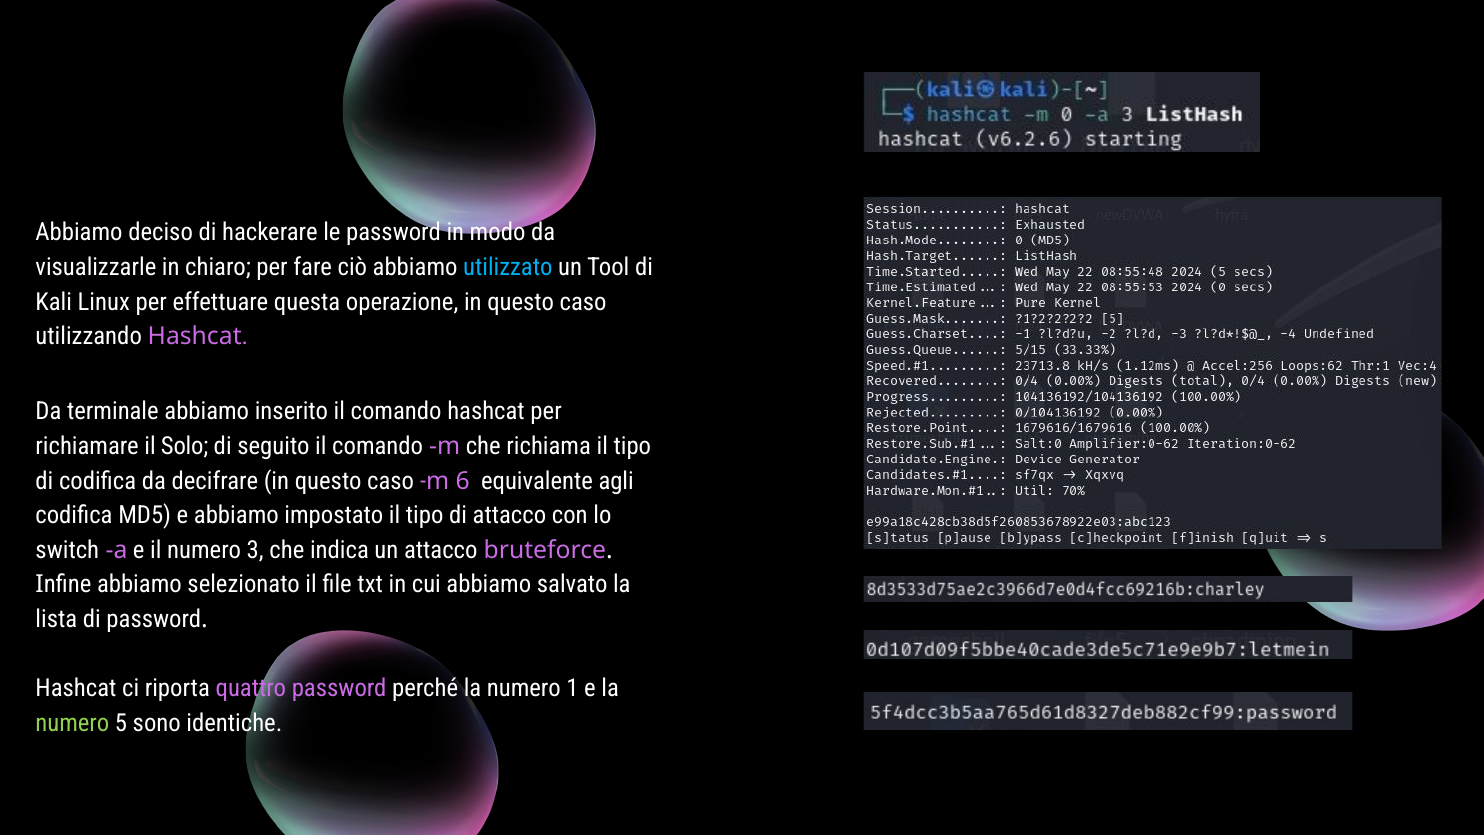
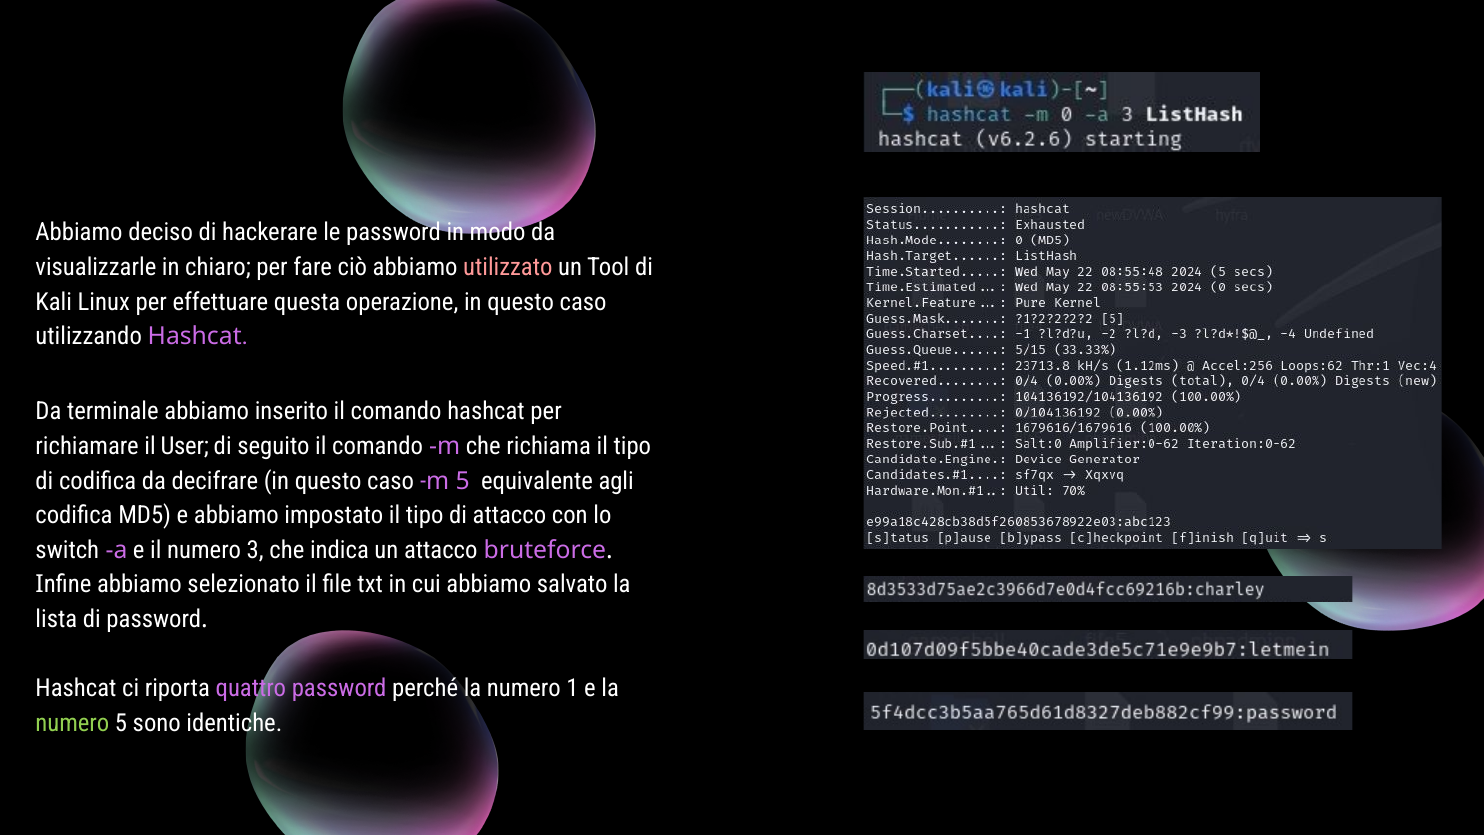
utilizzato colour: light blue -> pink
Solo: Solo -> User
m 6: 6 -> 5
